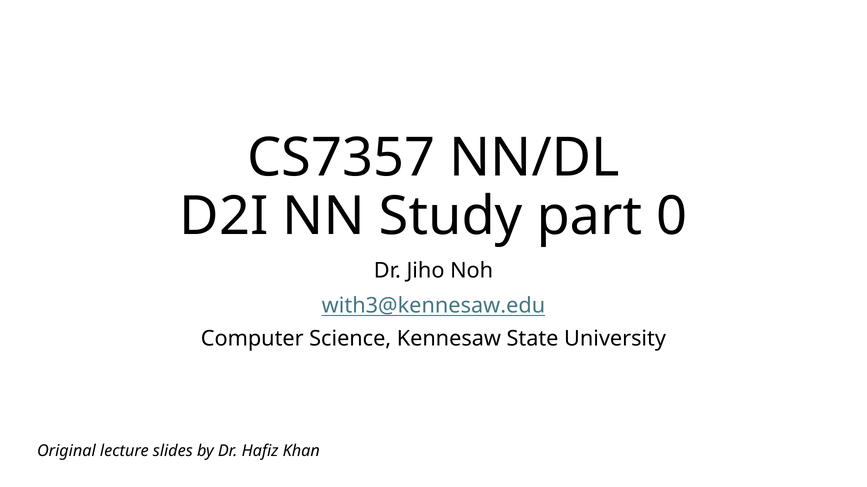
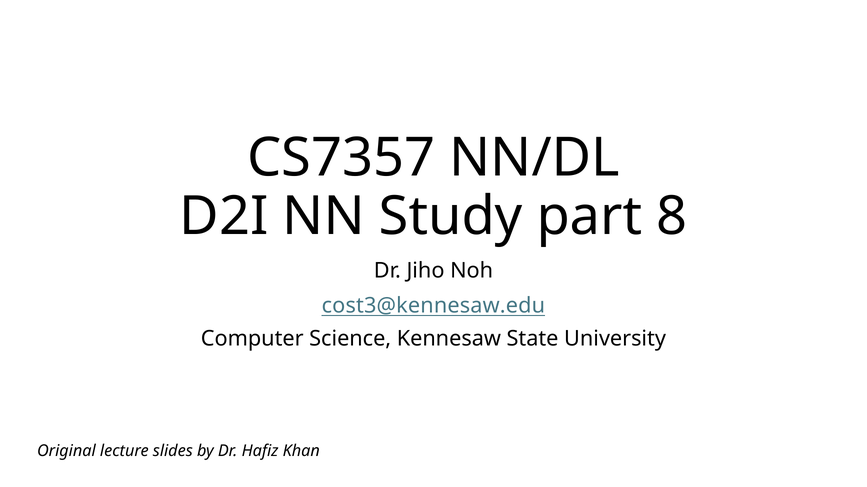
0: 0 -> 8
with3@kennesaw.edu: with3@kennesaw.edu -> cost3@kennesaw.edu
